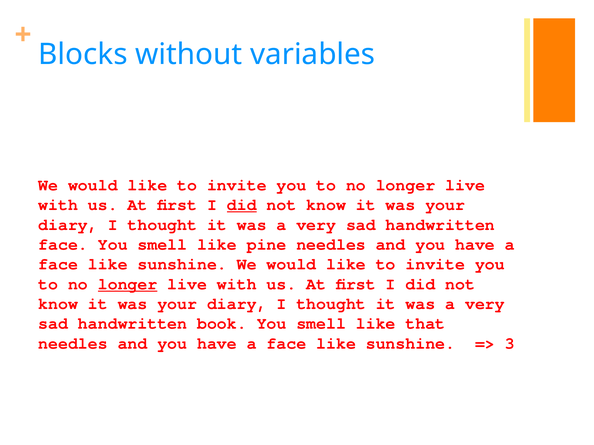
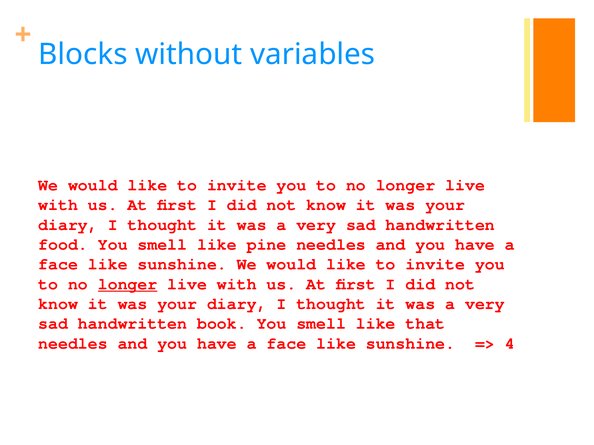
did at (242, 205) underline: present -> none
face at (63, 245): face -> food
3: 3 -> 4
